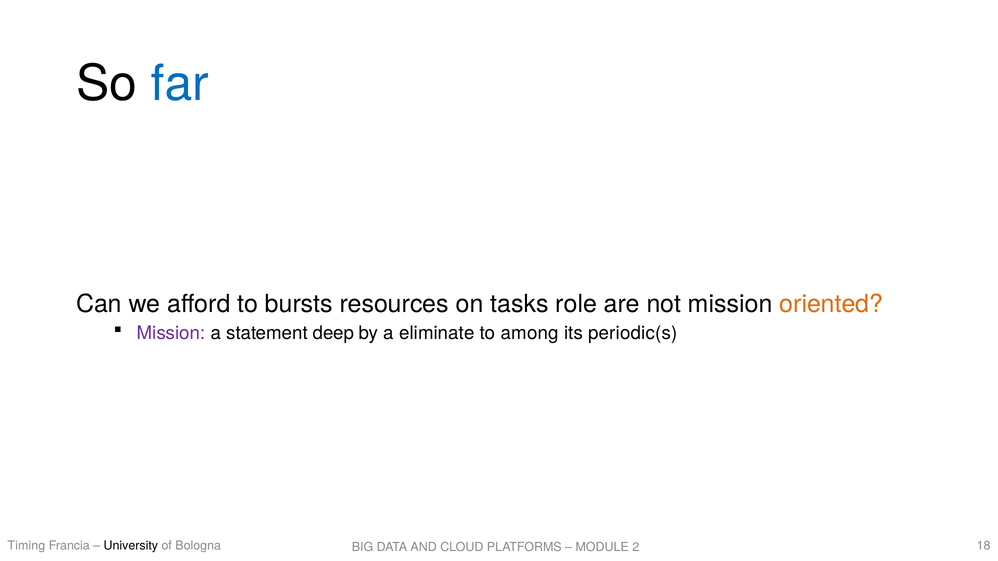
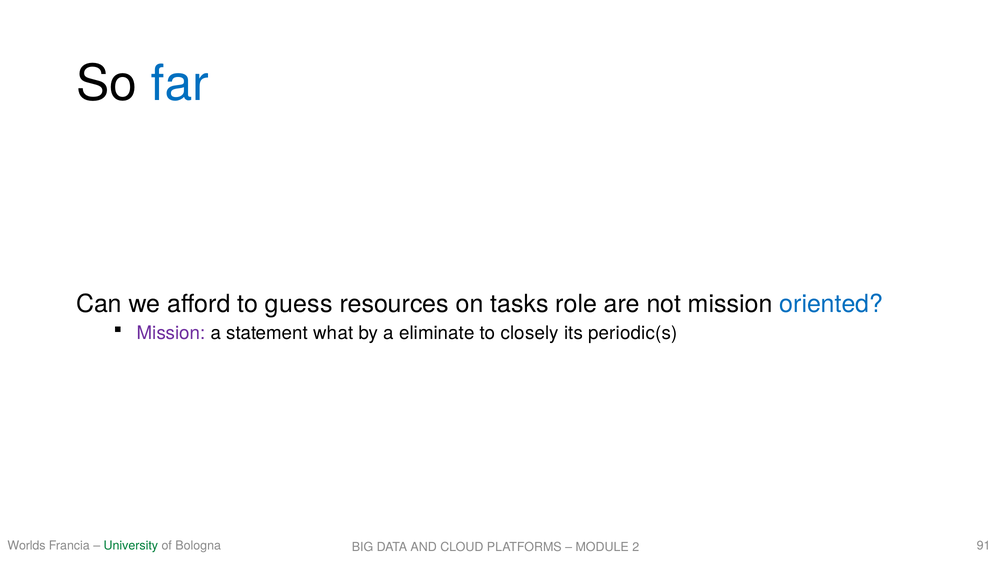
bursts: bursts -> guess
oriented colour: orange -> blue
deep: deep -> what
among: among -> closely
Timing: Timing -> Worlds
University colour: black -> green
18: 18 -> 91
